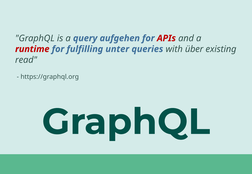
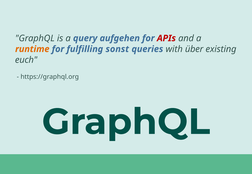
runtime colour: red -> orange
unter: unter -> sonst
read: read -> euch
